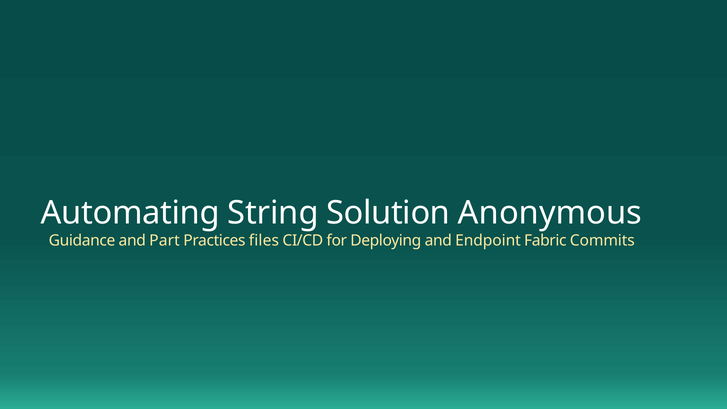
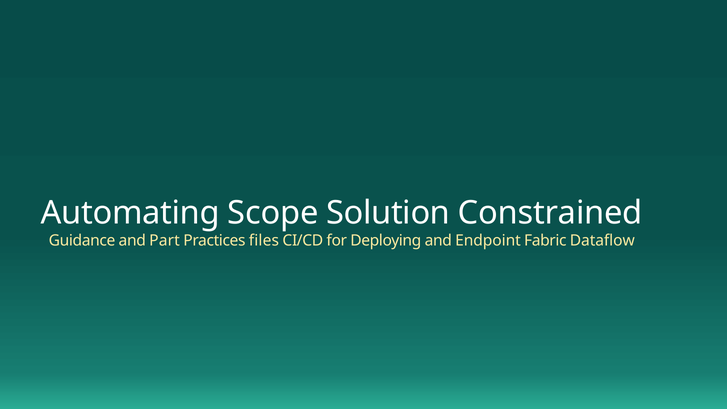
String: String -> Scope
Anonymous: Anonymous -> Constrained
Commits: Commits -> Dataflow
